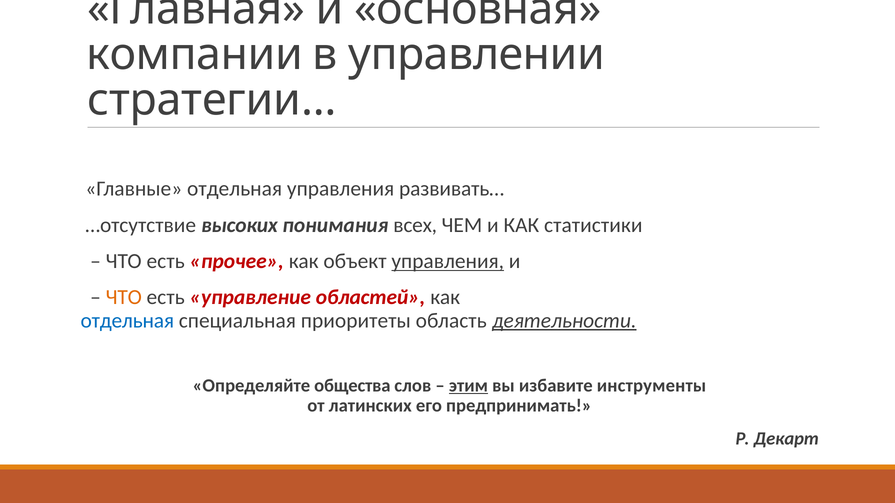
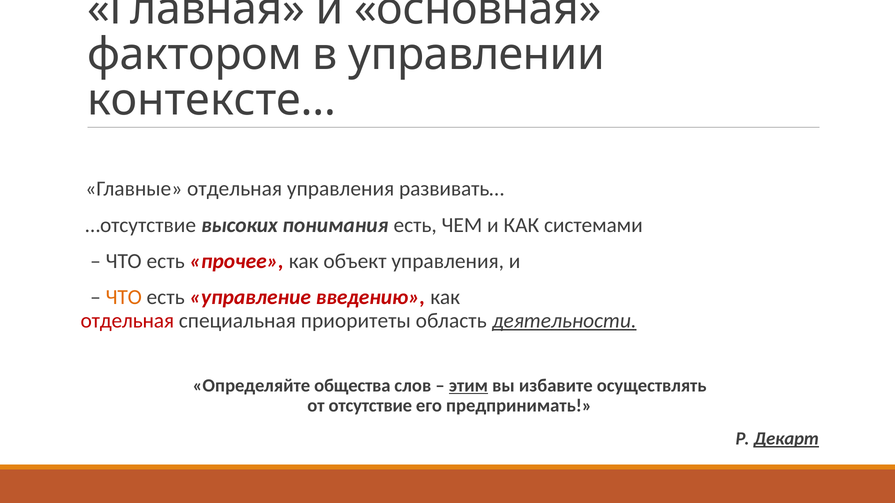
компании: компании -> фактором
стратегии…: стратегии… -> контексте…
понимания всех: всех -> есть
статистики: статистики -> системами
управления at (448, 261) underline: present -> none
областей: областей -> введению
отдельная at (127, 321) colour: blue -> red
инструменты: инструменты -> осуществлять
латинских: латинских -> отсутствие
Декарт underline: none -> present
